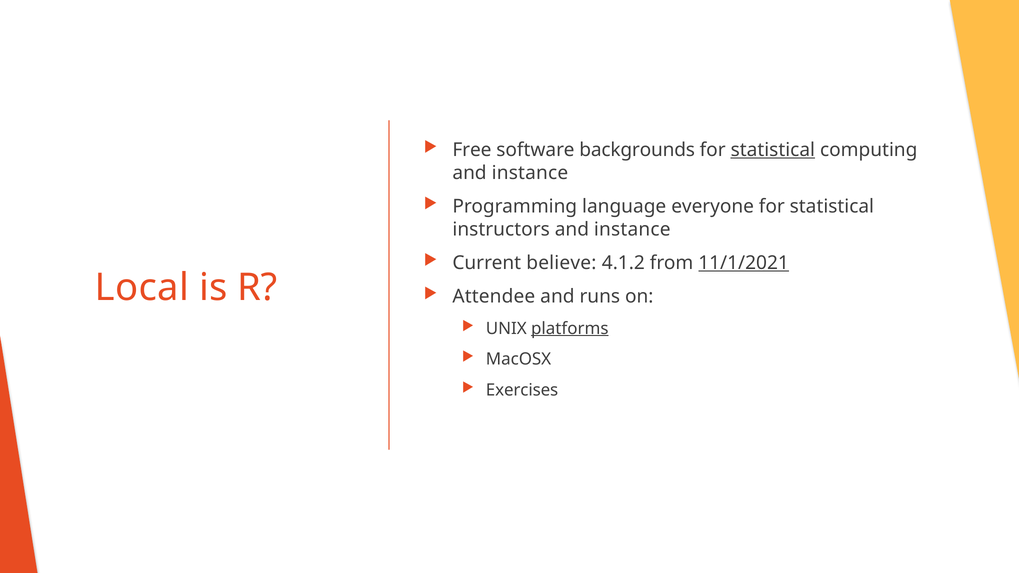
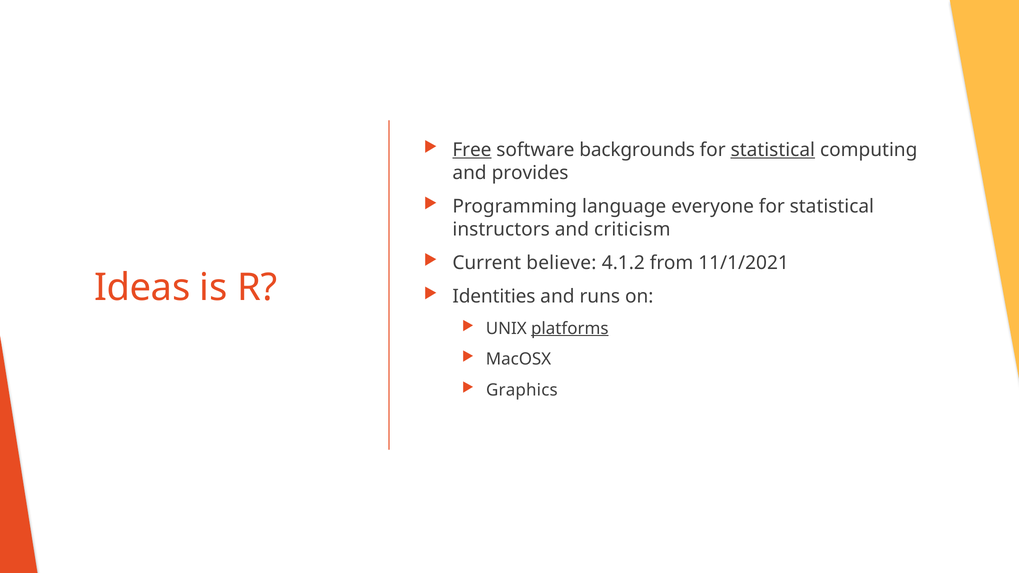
Free underline: none -> present
instance at (530, 173): instance -> provides
instance at (632, 229): instance -> criticism
11/1/2021 underline: present -> none
Local: Local -> Ideas
Attendee: Attendee -> Identities
Exercises: Exercises -> Graphics
